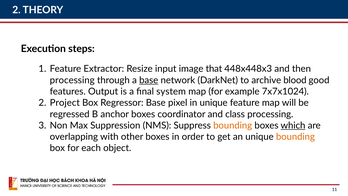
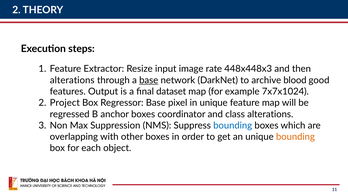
that: that -> rate
processing at (72, 80): processing -> alterations
system: system -> dataset
class processing: processing -> alterations
bounding at (233, 125) colour: orange -> blue
which underline: present -> none
